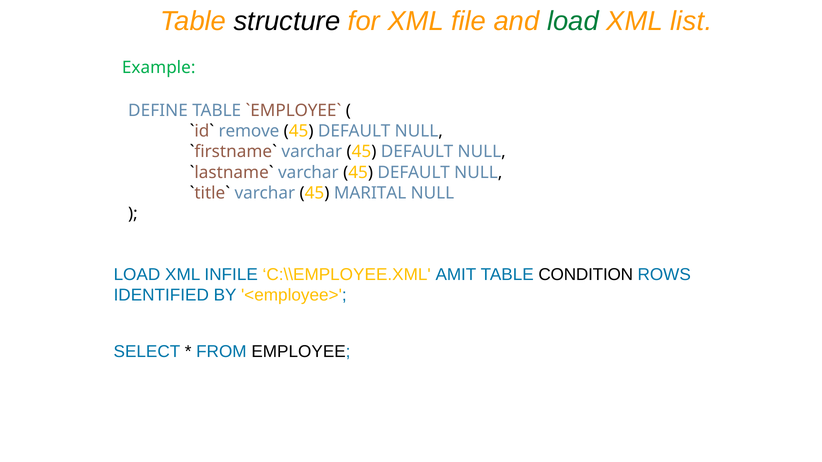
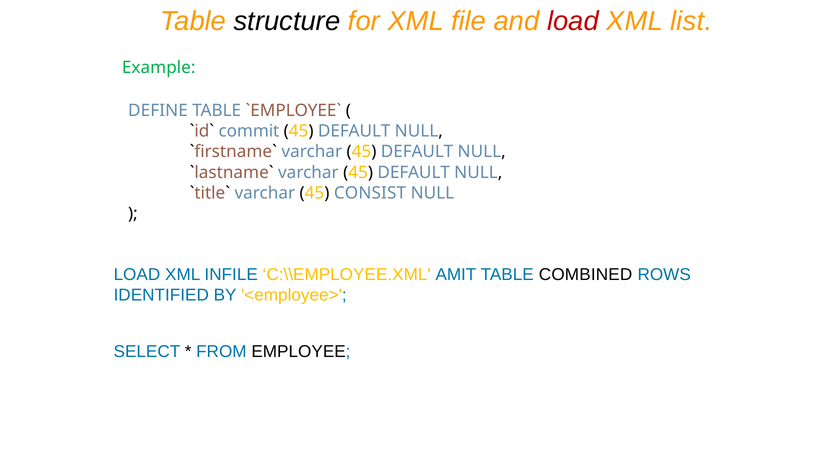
load at (573, 21) colour: green -> red
remove: remove -> commit
MARITAL: MARITAL -> CONSIST
CONDITION: CONDITION -> COMBINED
